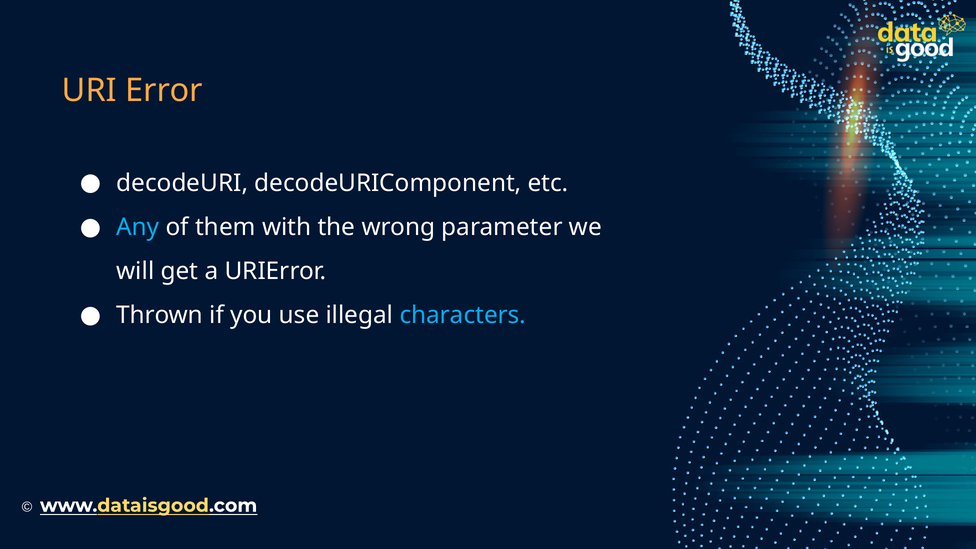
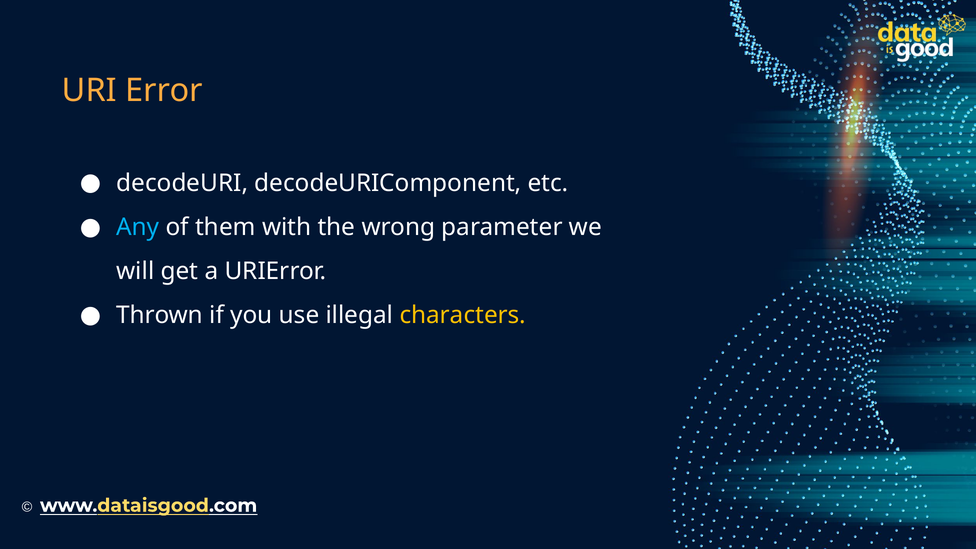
characters colour: light blue -> yellow
